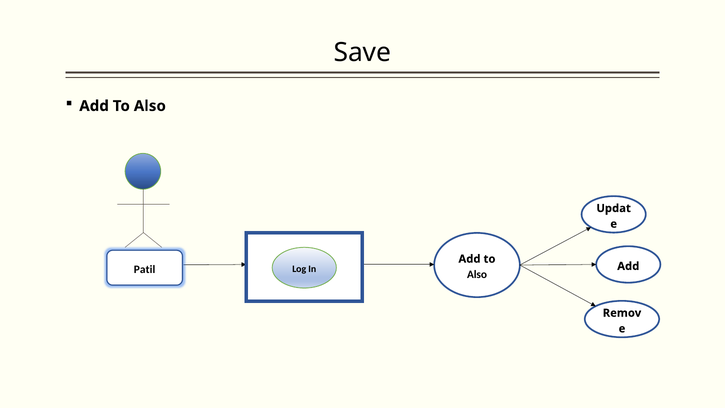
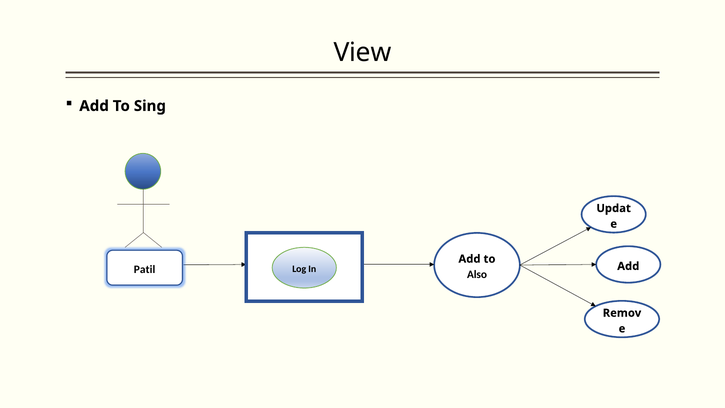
Save: Save -> View
Also at (150, 106): Also -> Sing
